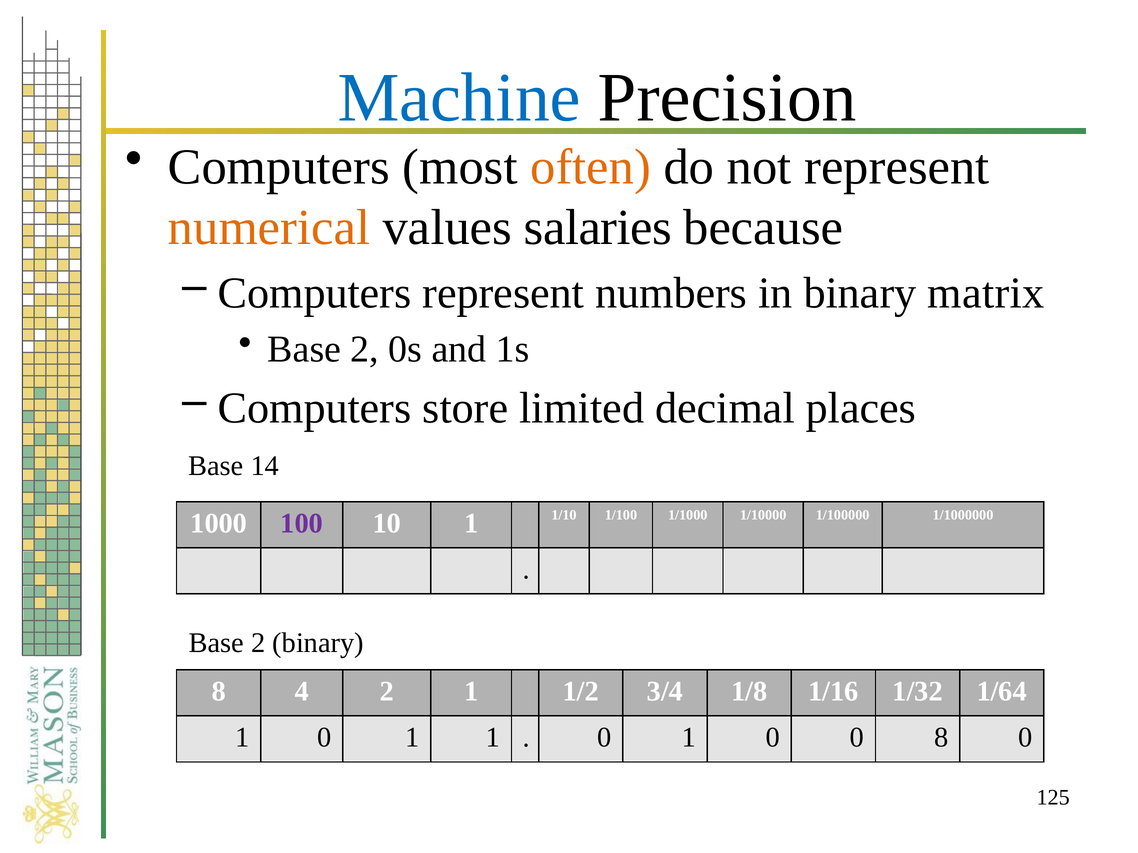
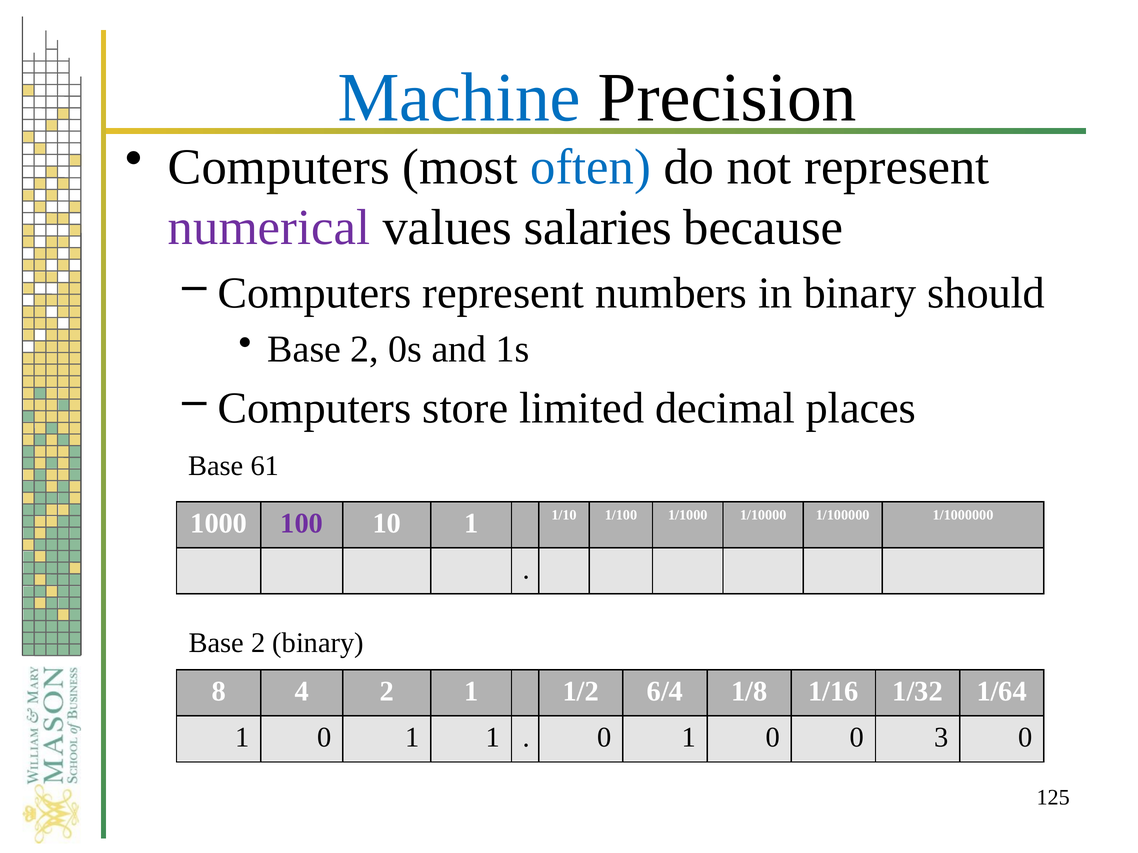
often colour: orange -> blue
numerical colour: orange -> purple
matrix: matrix -> should
14: 14 -> 61
3/4: 3/4 -> 6/4
0 8: 8 -> 3
